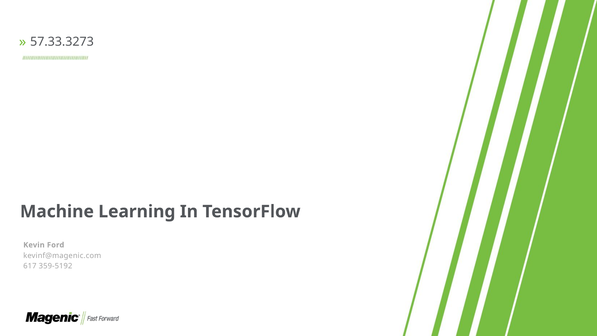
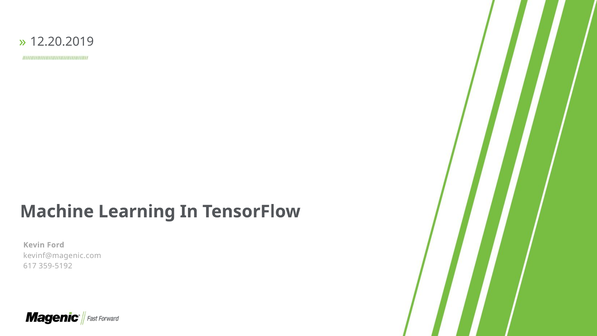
57.33.3273: 57.33.3273 -> 12.20.2019
